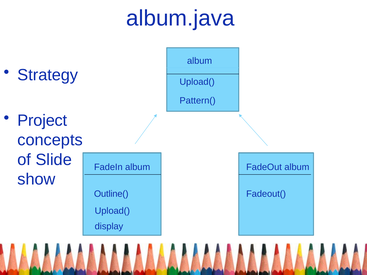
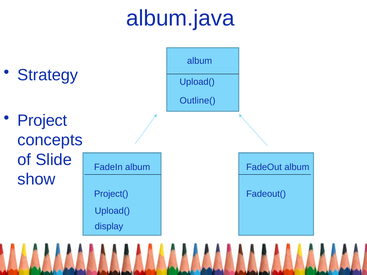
Pattern(: Pattern( -> Outline(
Outline(: Outline( -> Project(
